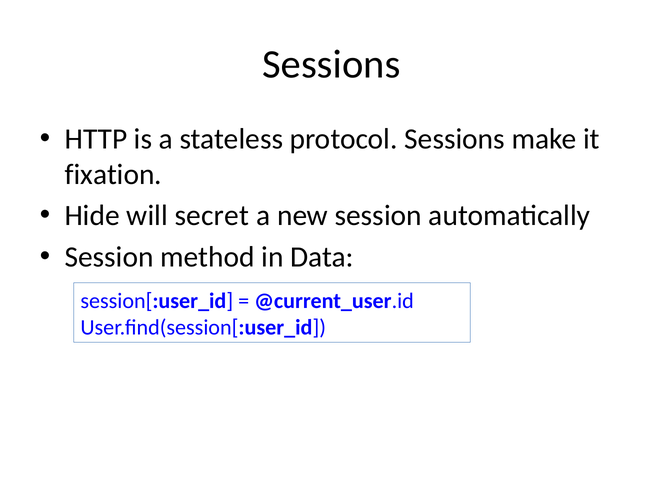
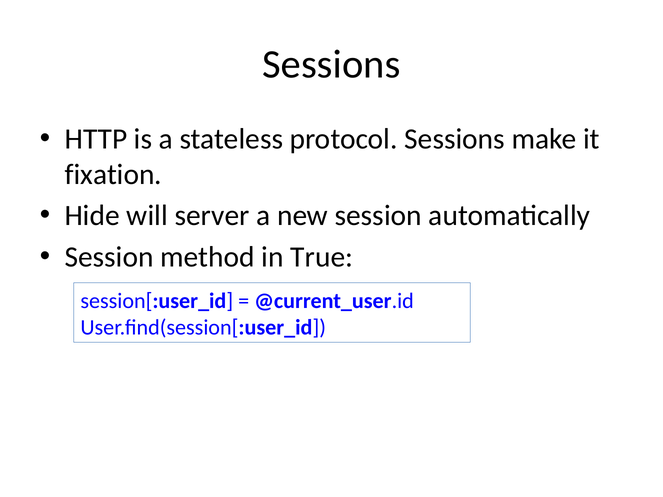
secret: secret -> server
Data: Data -> True
